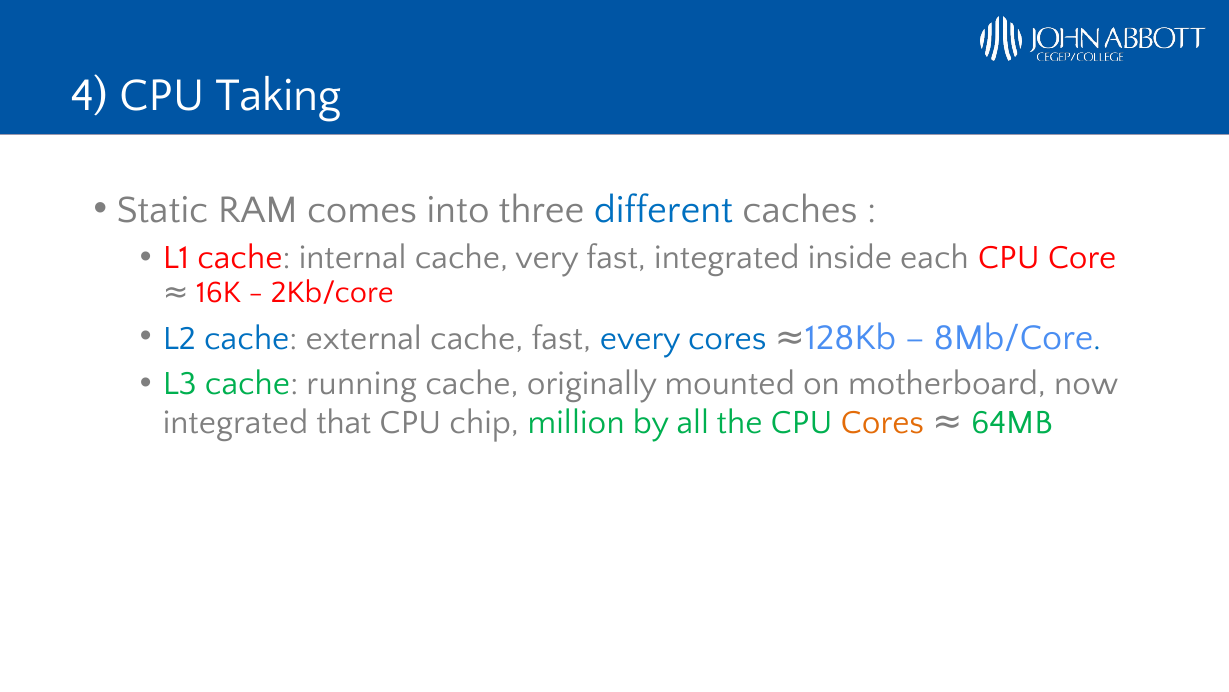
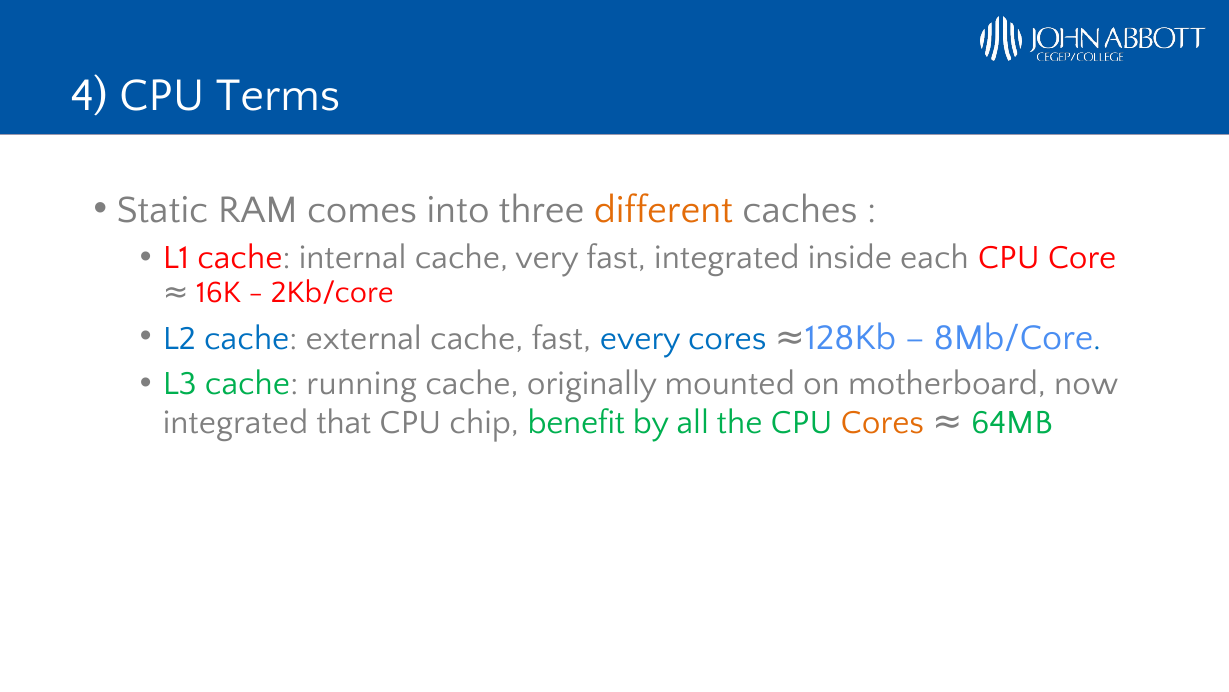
Taking: Taking -> Terms
different colour: blue -> orange
million: million -> benefit
